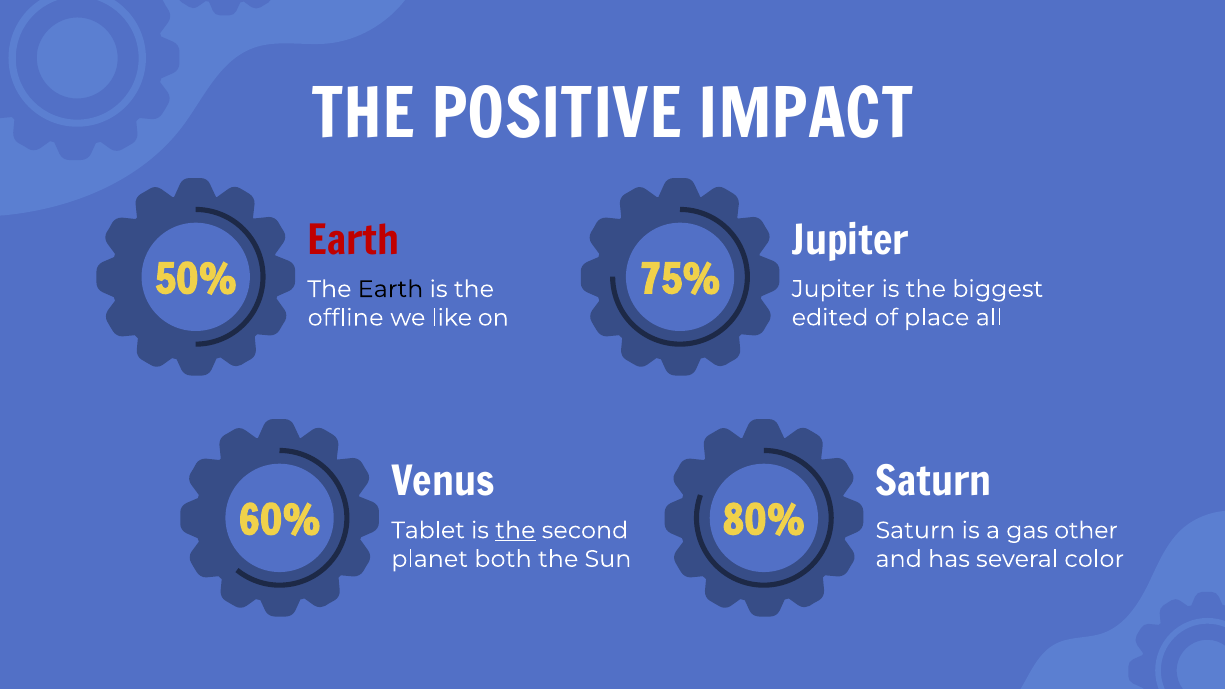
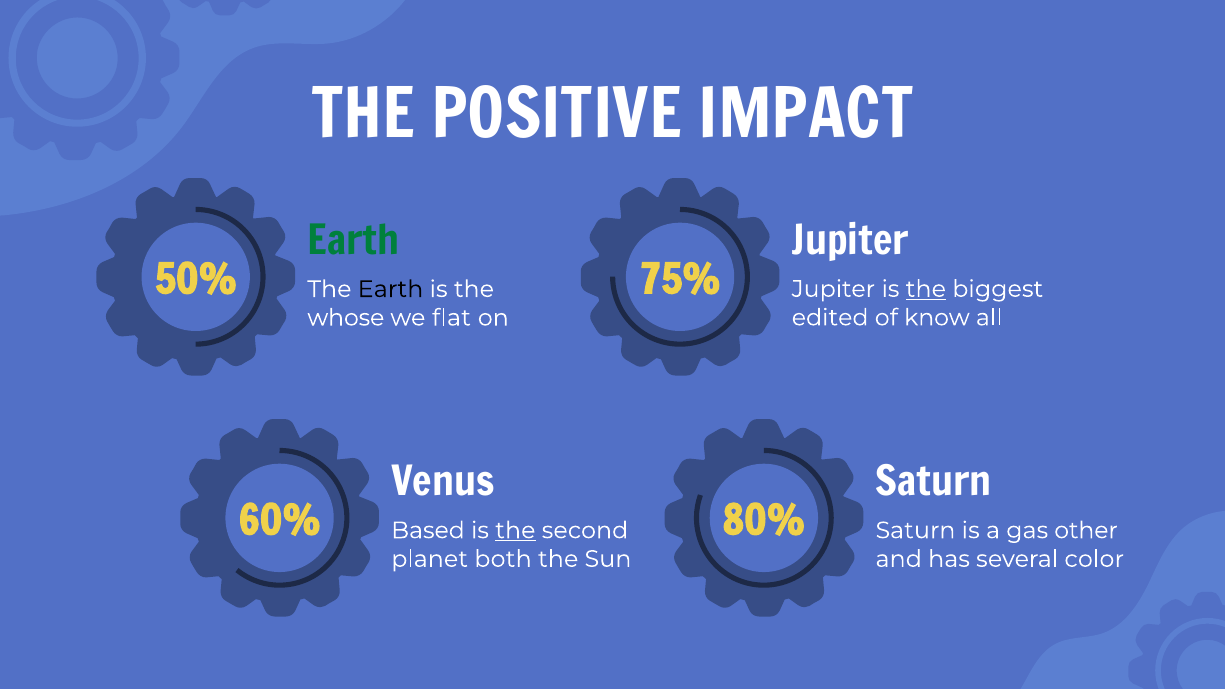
Earth at (353, 241) colour: red -> green
the at (926, 289) underline: none -> present
offline: offline -> whose
like: like -> flat
place: place -> know
Tablet: Tablet -> Based
